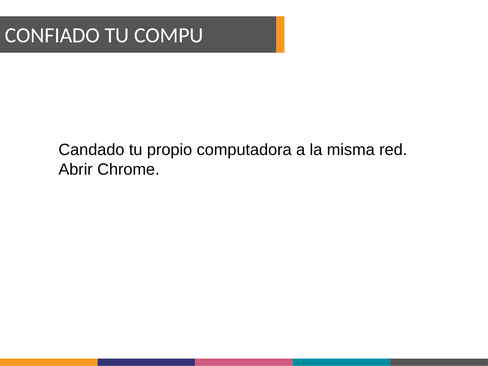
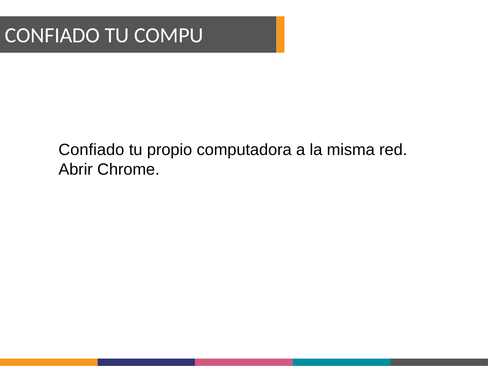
Candado at (91, 150): Candado -> Confiado
